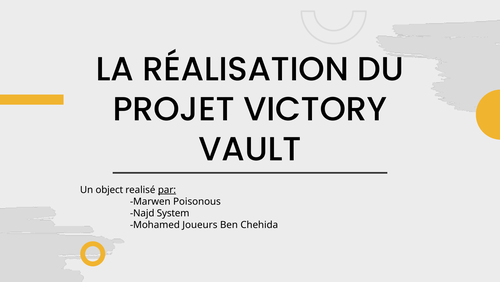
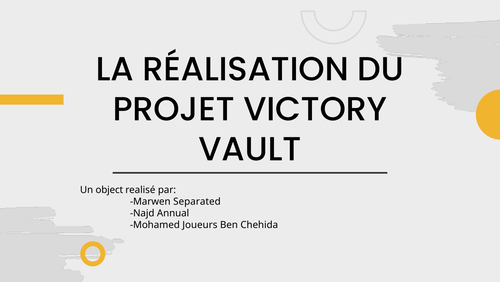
par underline: present -> none
Poisonous: Poisonous -> Separated
System: System -> Annual
